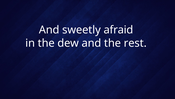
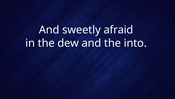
rest: rest -> into
